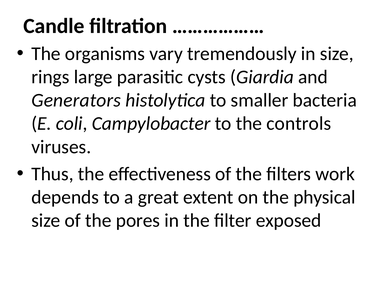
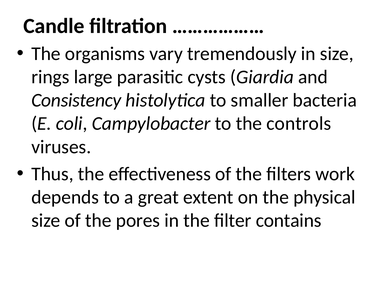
Generators: Generators -> Consistency
exposed: exposed -> contains
